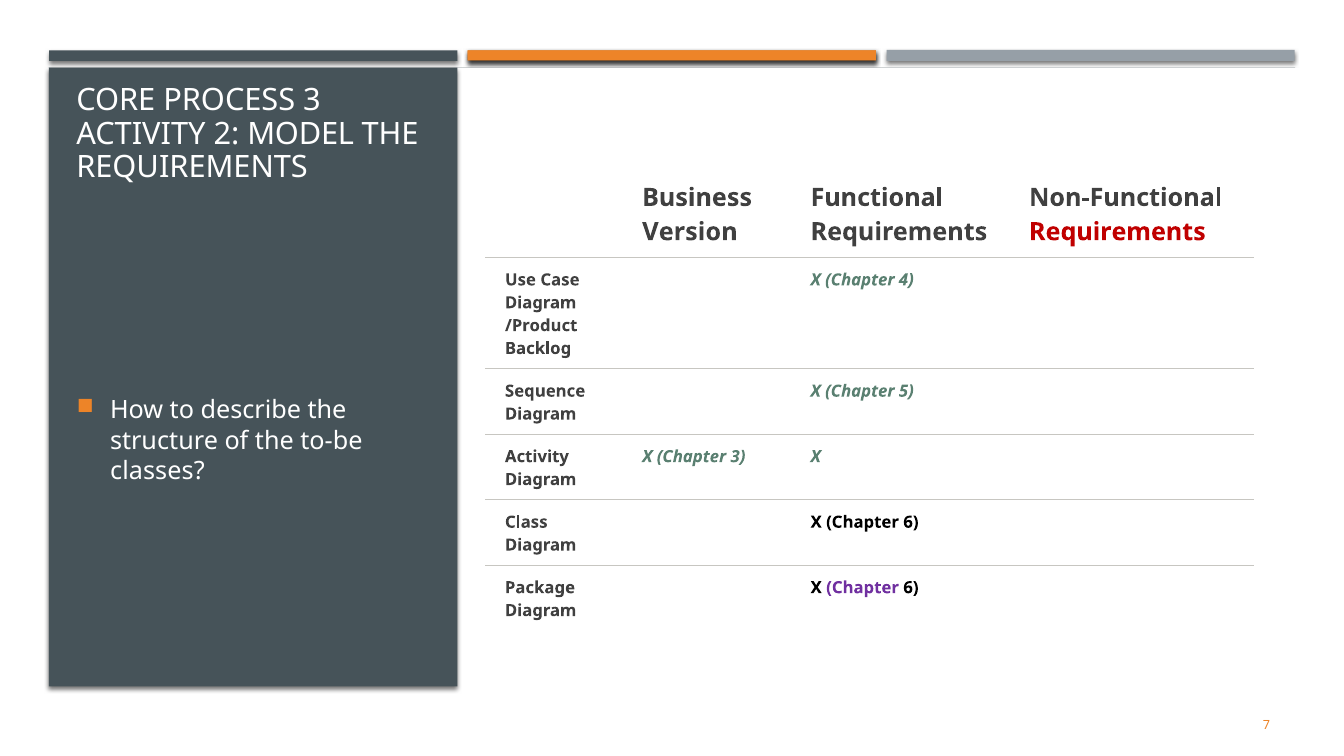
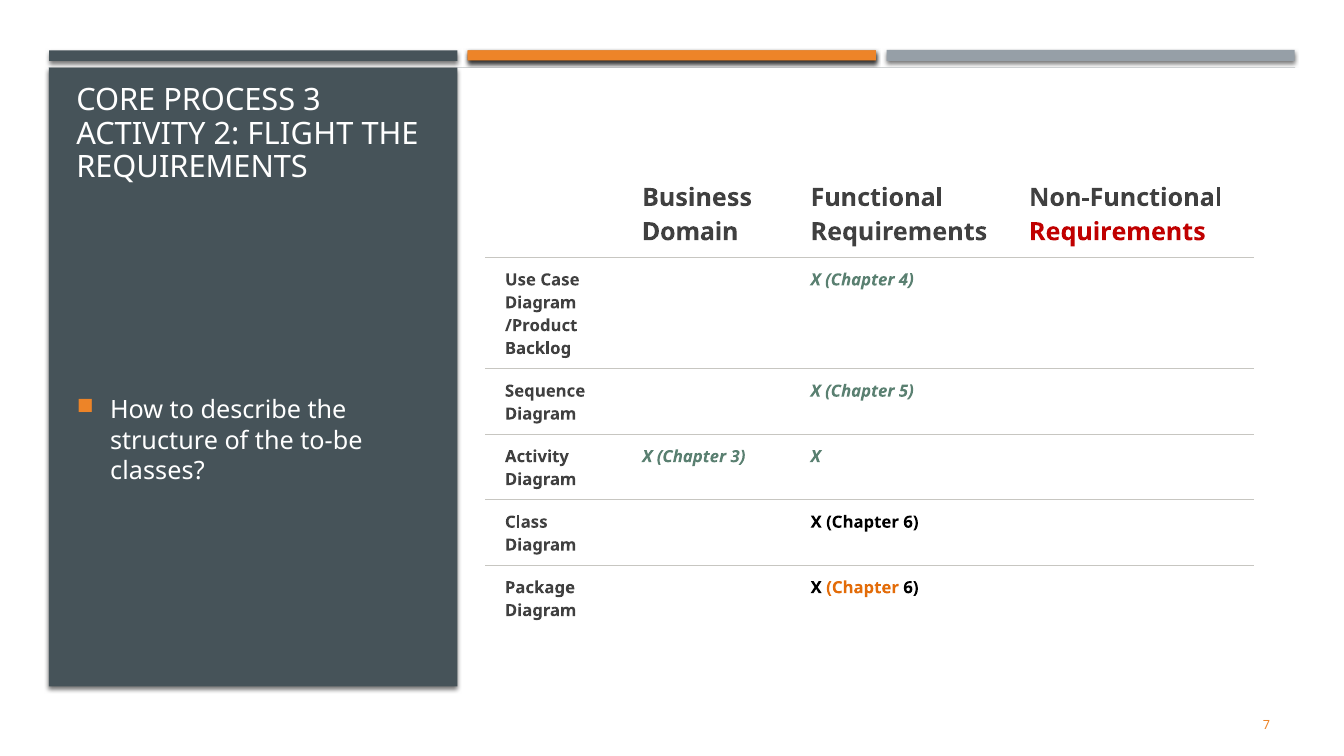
MODEL: MODEL -> FLIGHT
Version: Version -> Domain
Chapter at (863, 588) colour: purple -> orange
